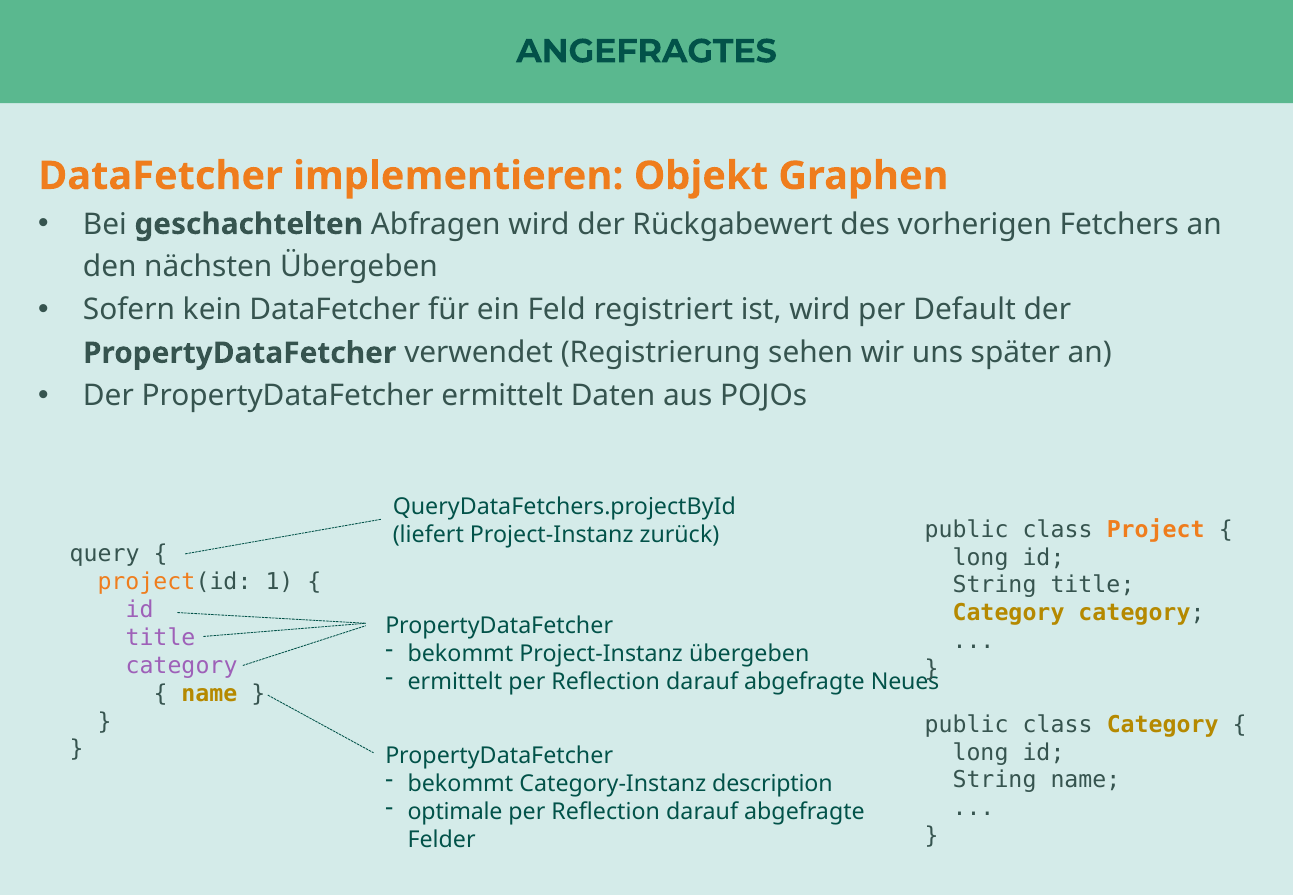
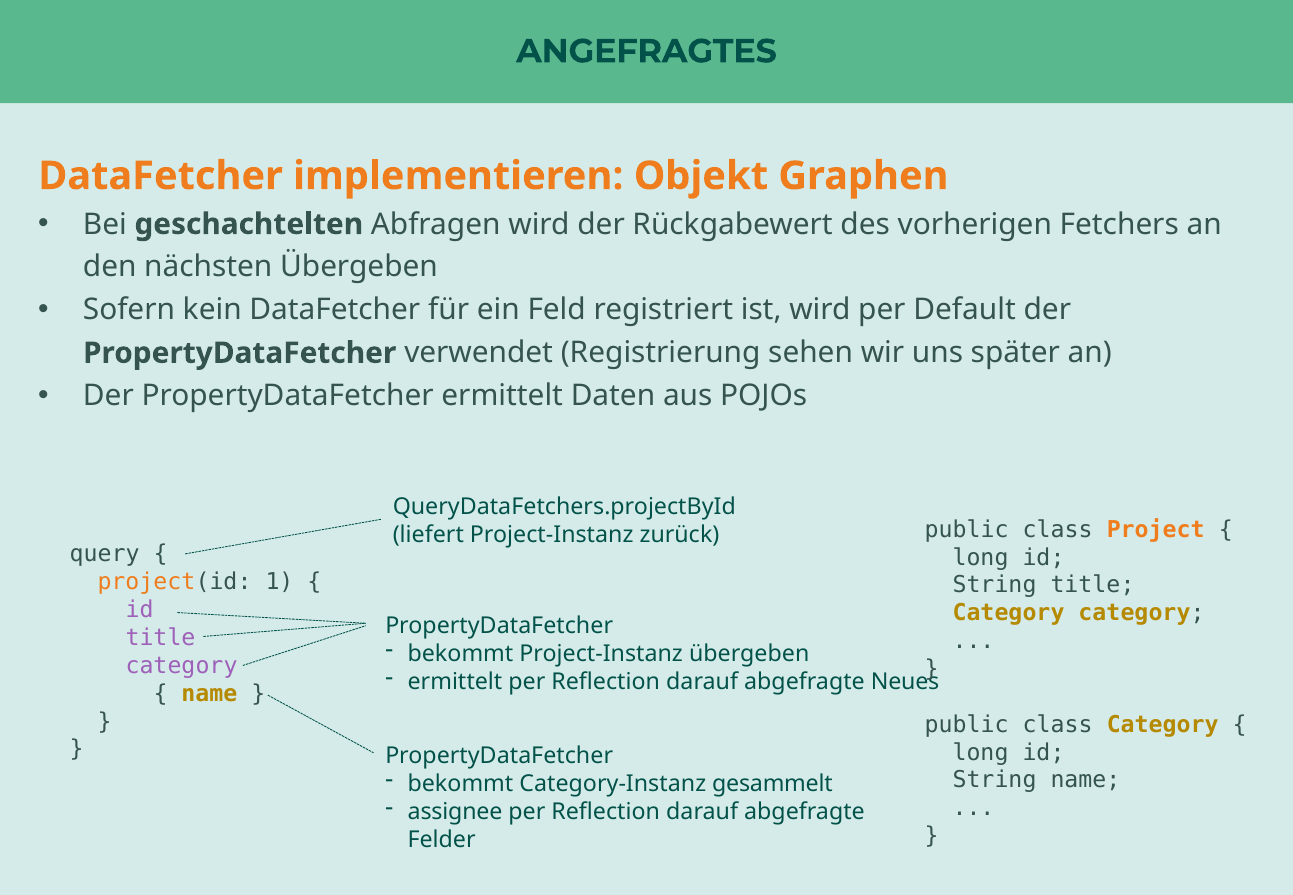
description: description -> gesammelt
optimale: optimale -> assignee
